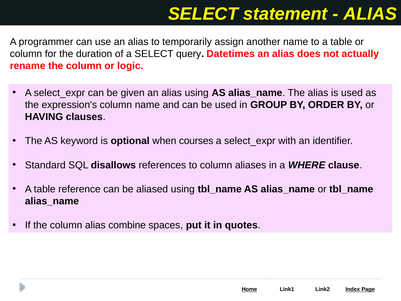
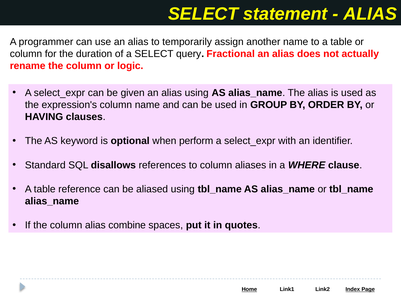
Datetimes: Datetimes -> Fractional
courses: courses -> perform
